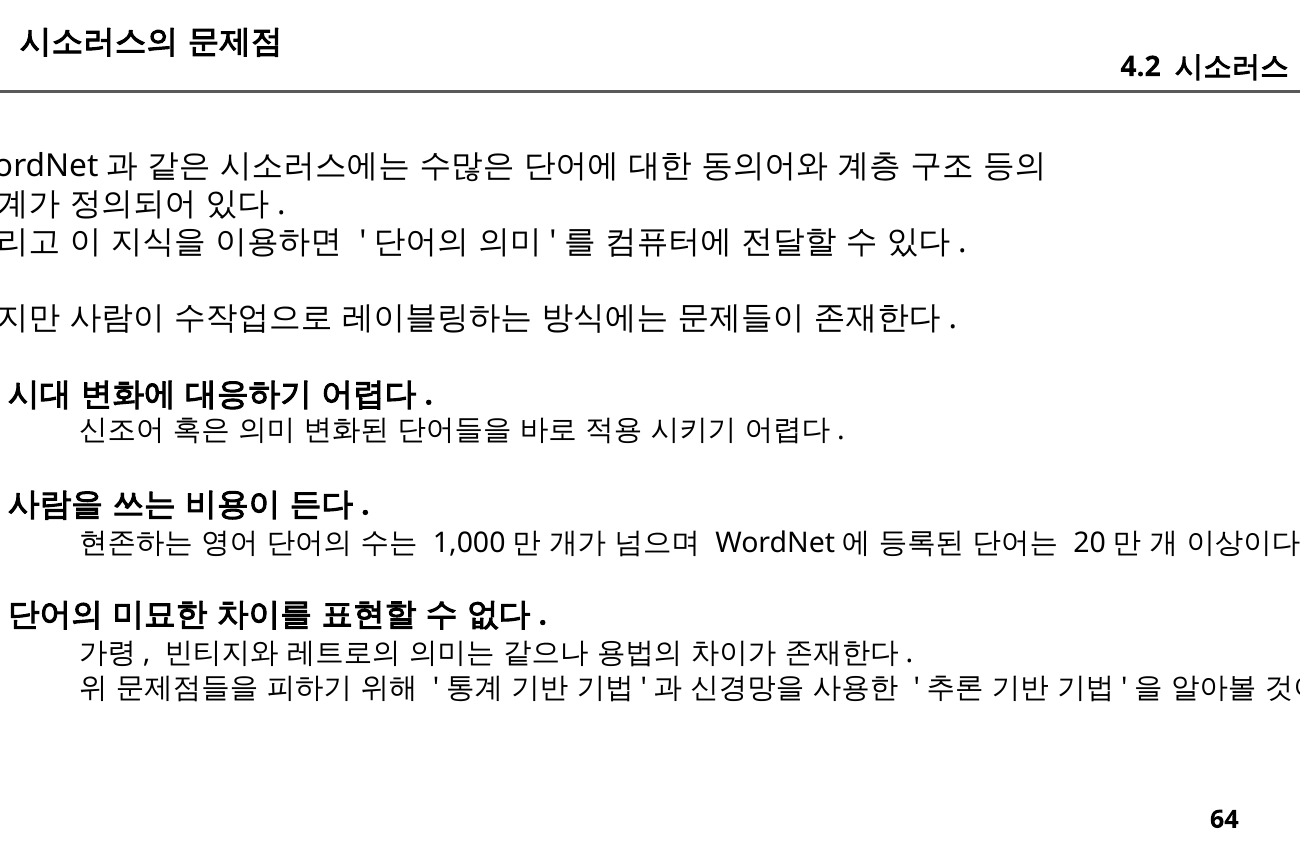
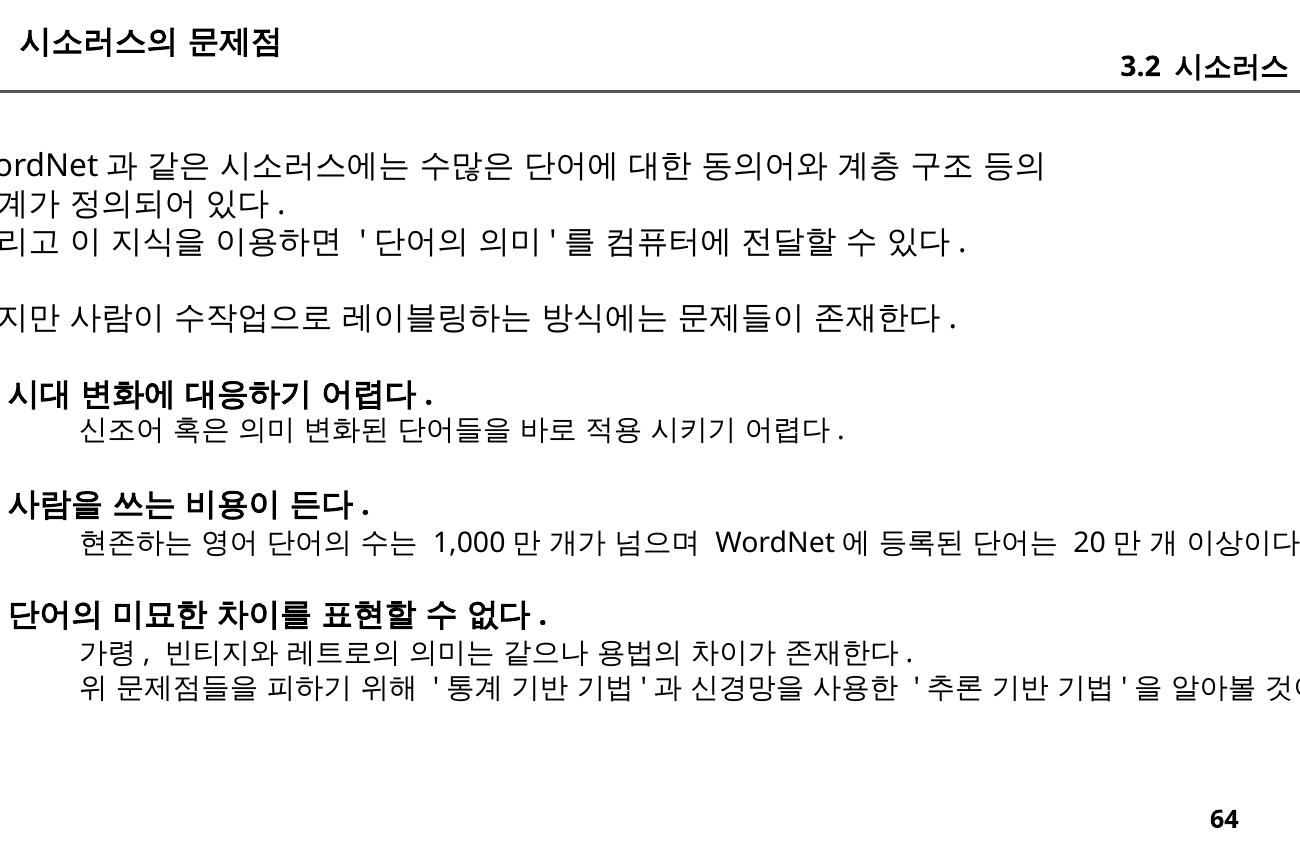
4.2: 4.2 -> 3.2
